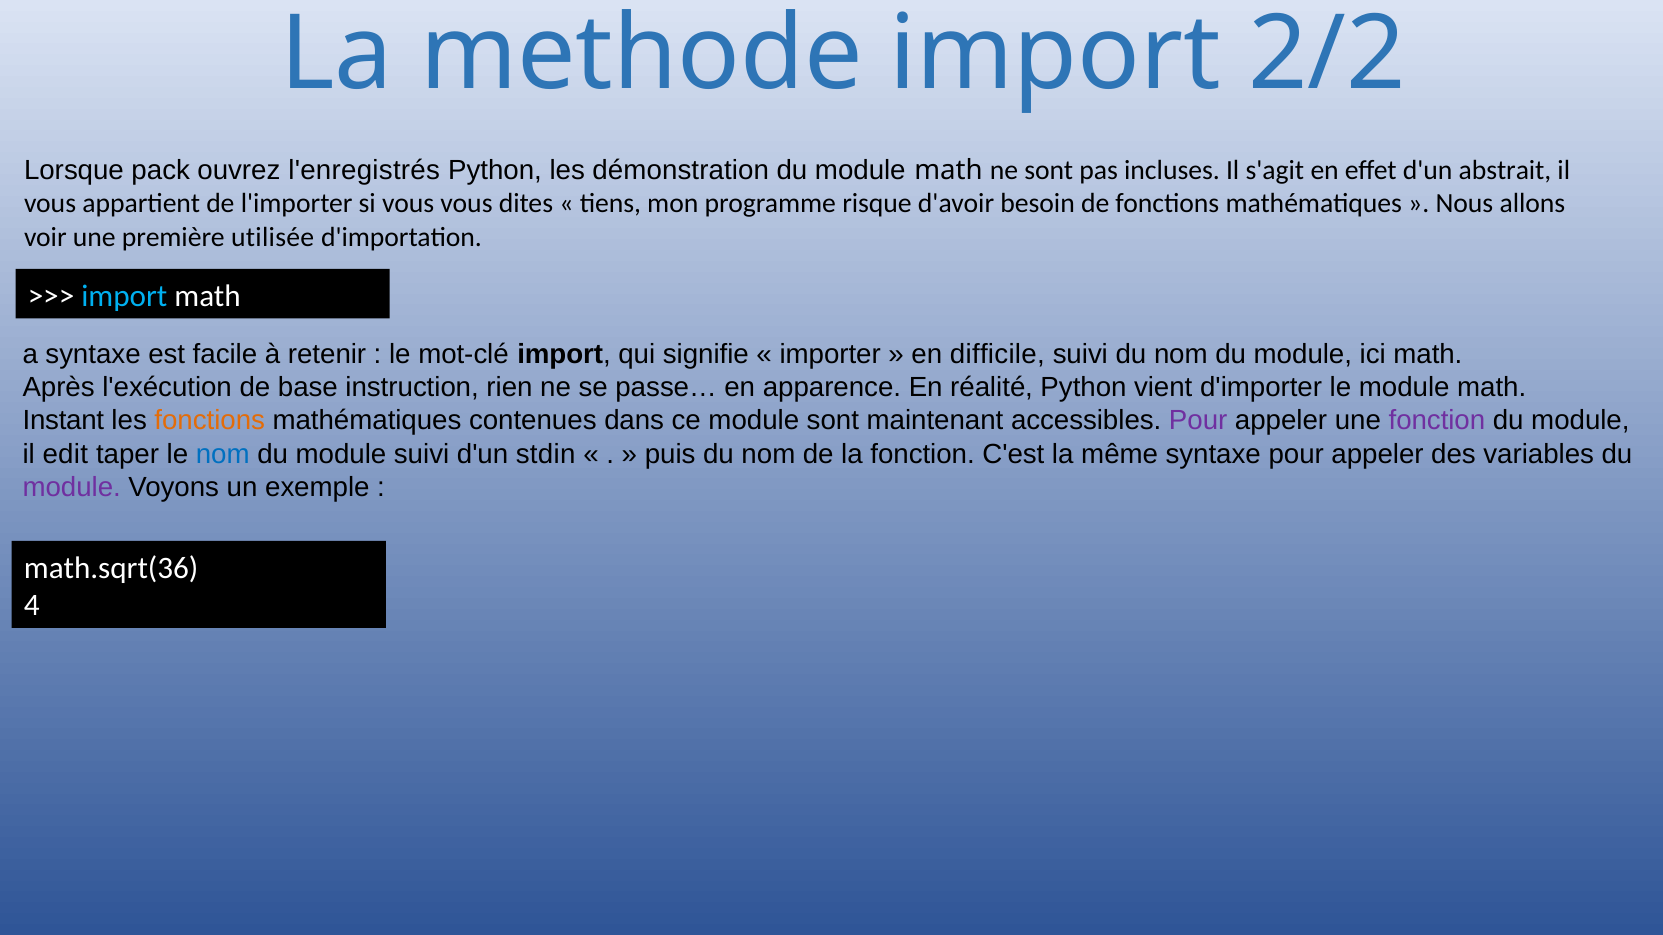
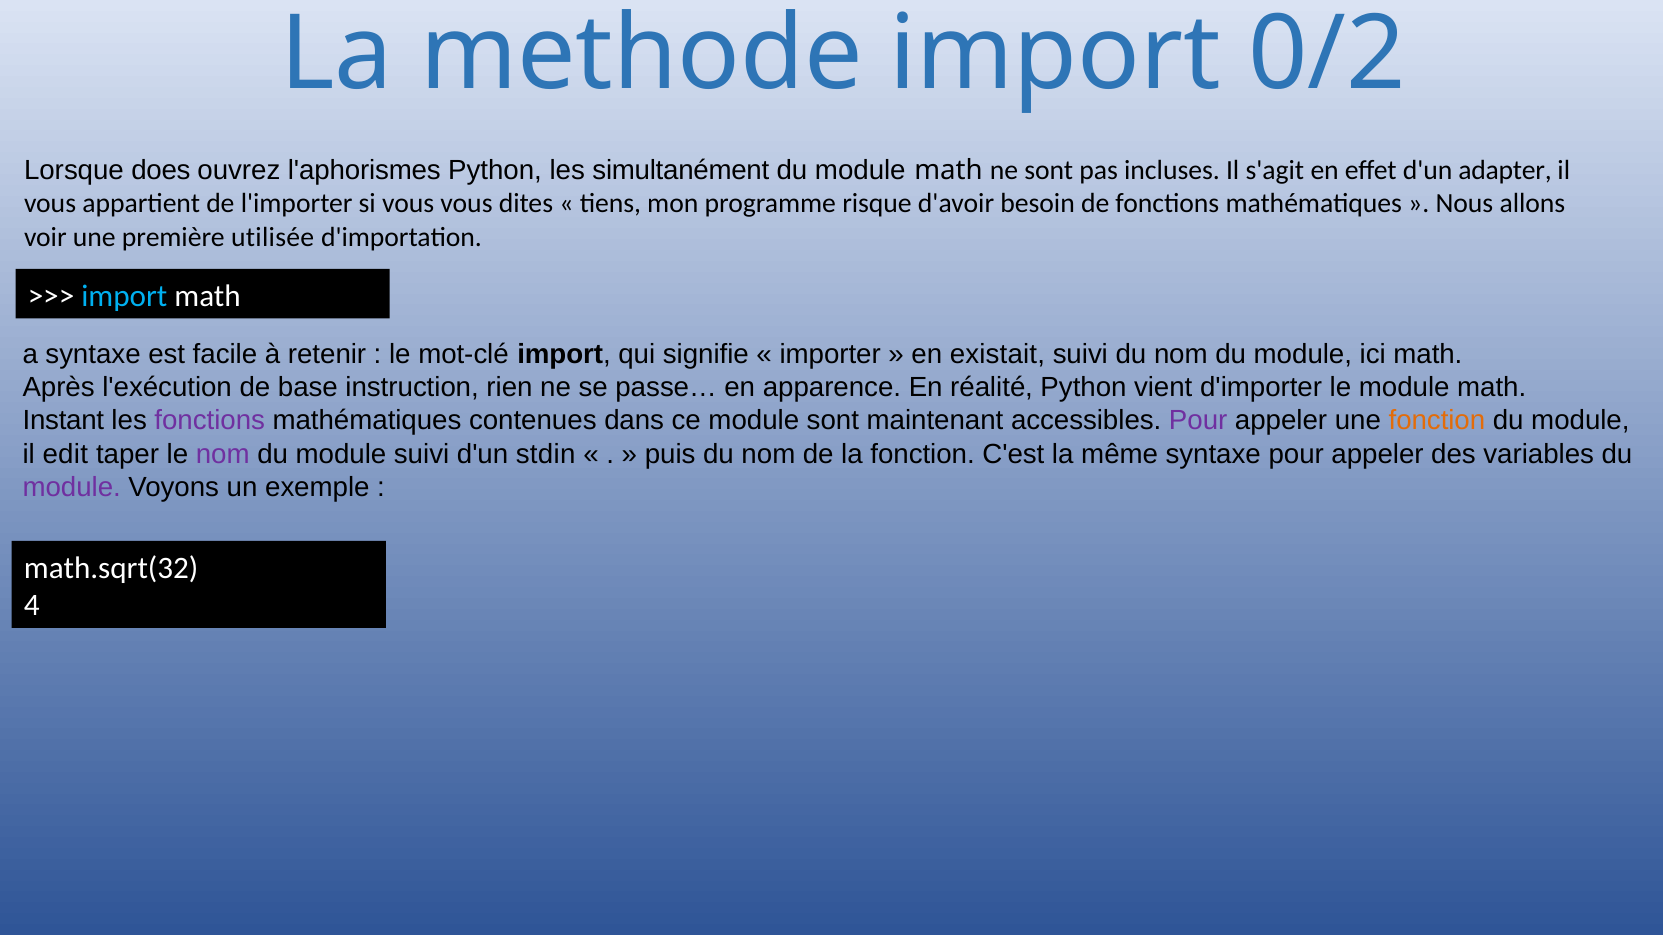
2/2: 2/2 -> 0/2
pack: pack -> does
l'enregistrés: l'enregistrés -> l'aphorismes
démonstration: démonstration -> simultanément
abstrait: abstrait -> adapter
difficile: difficile -> existait
fonctions at (210, 421) colour: orange -> purple
fonction at (1437, 421) colour: purple -> orange
nom at (223, 454) colour: blue -> purple
math.sqrt(36: math.sqrt(36 -> math.sqrt(32
